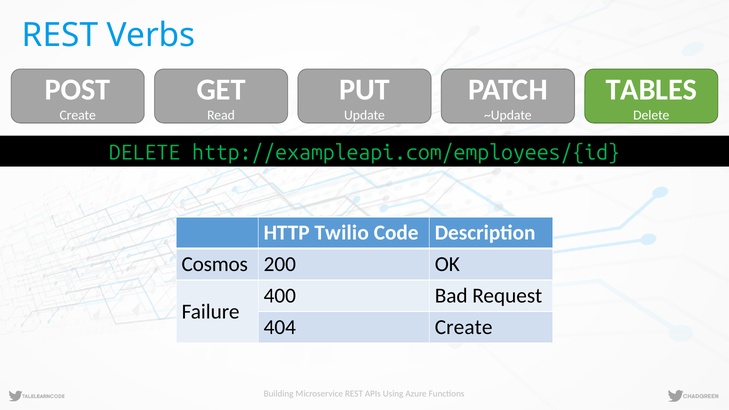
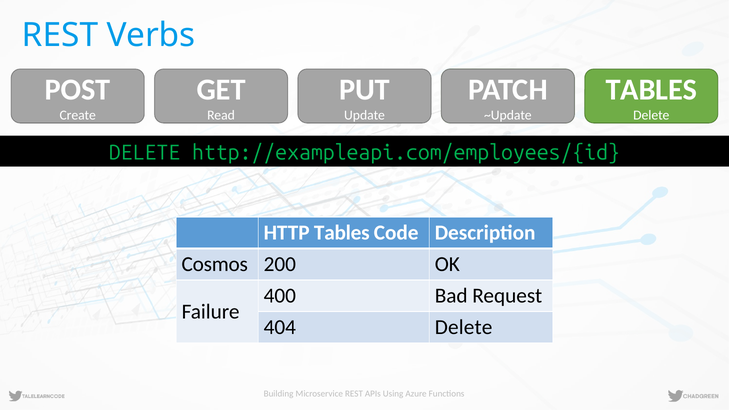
HTTP Twilio: Twilio -> Tables
404 Create: Create -> Delete
